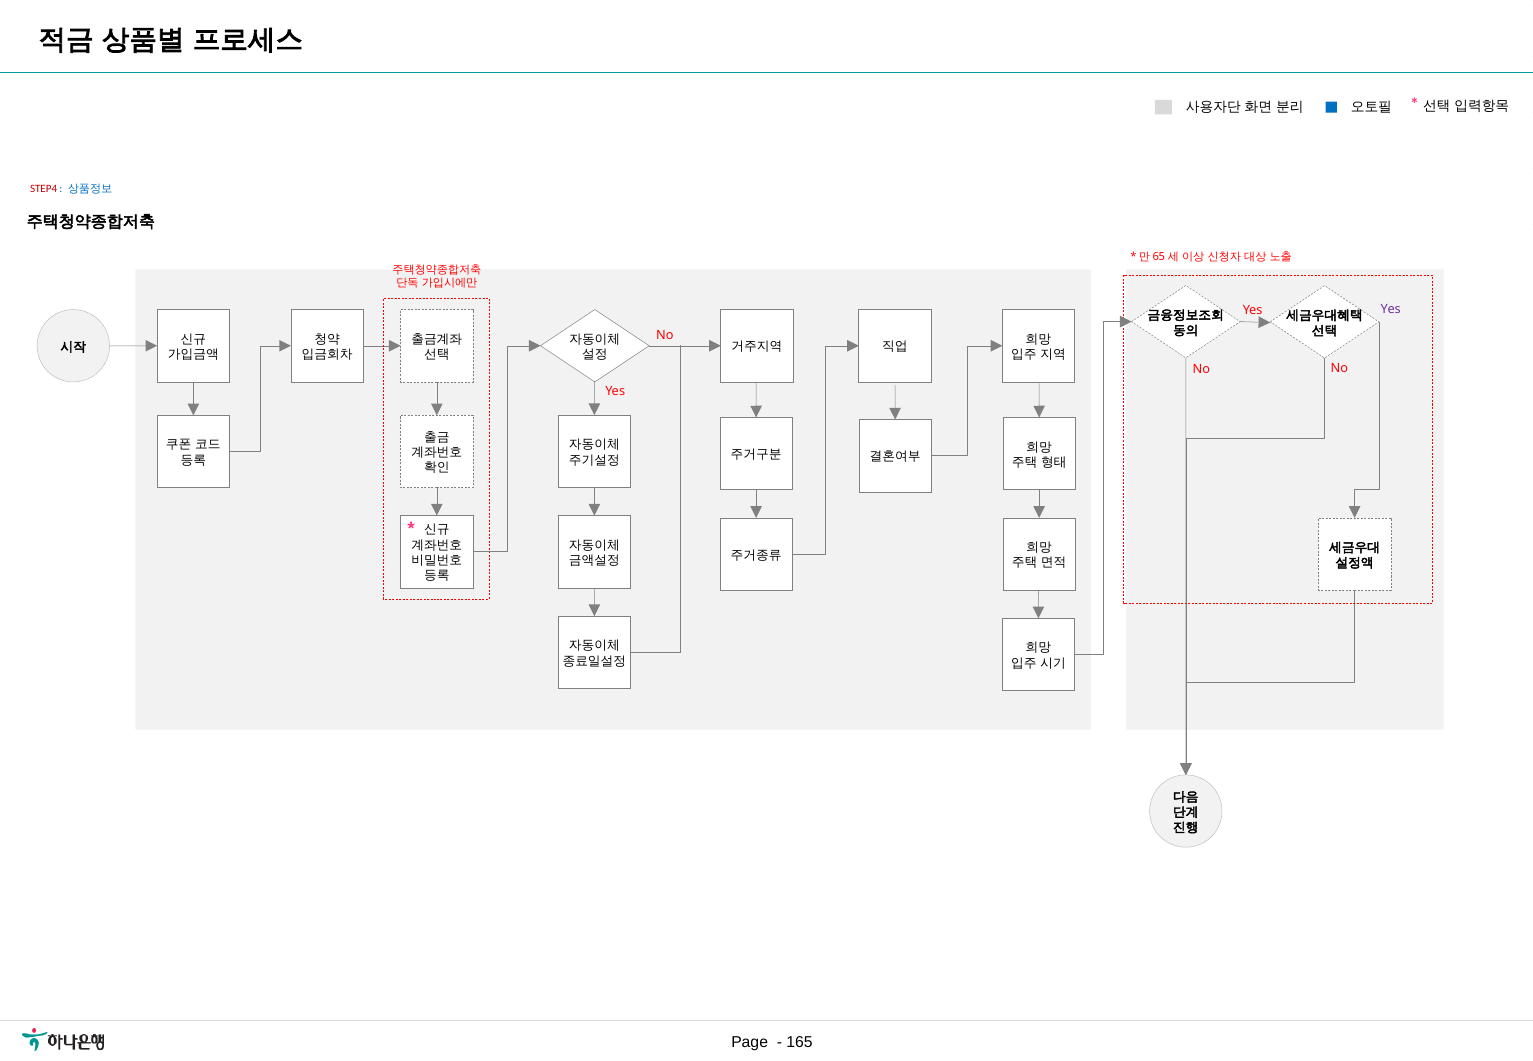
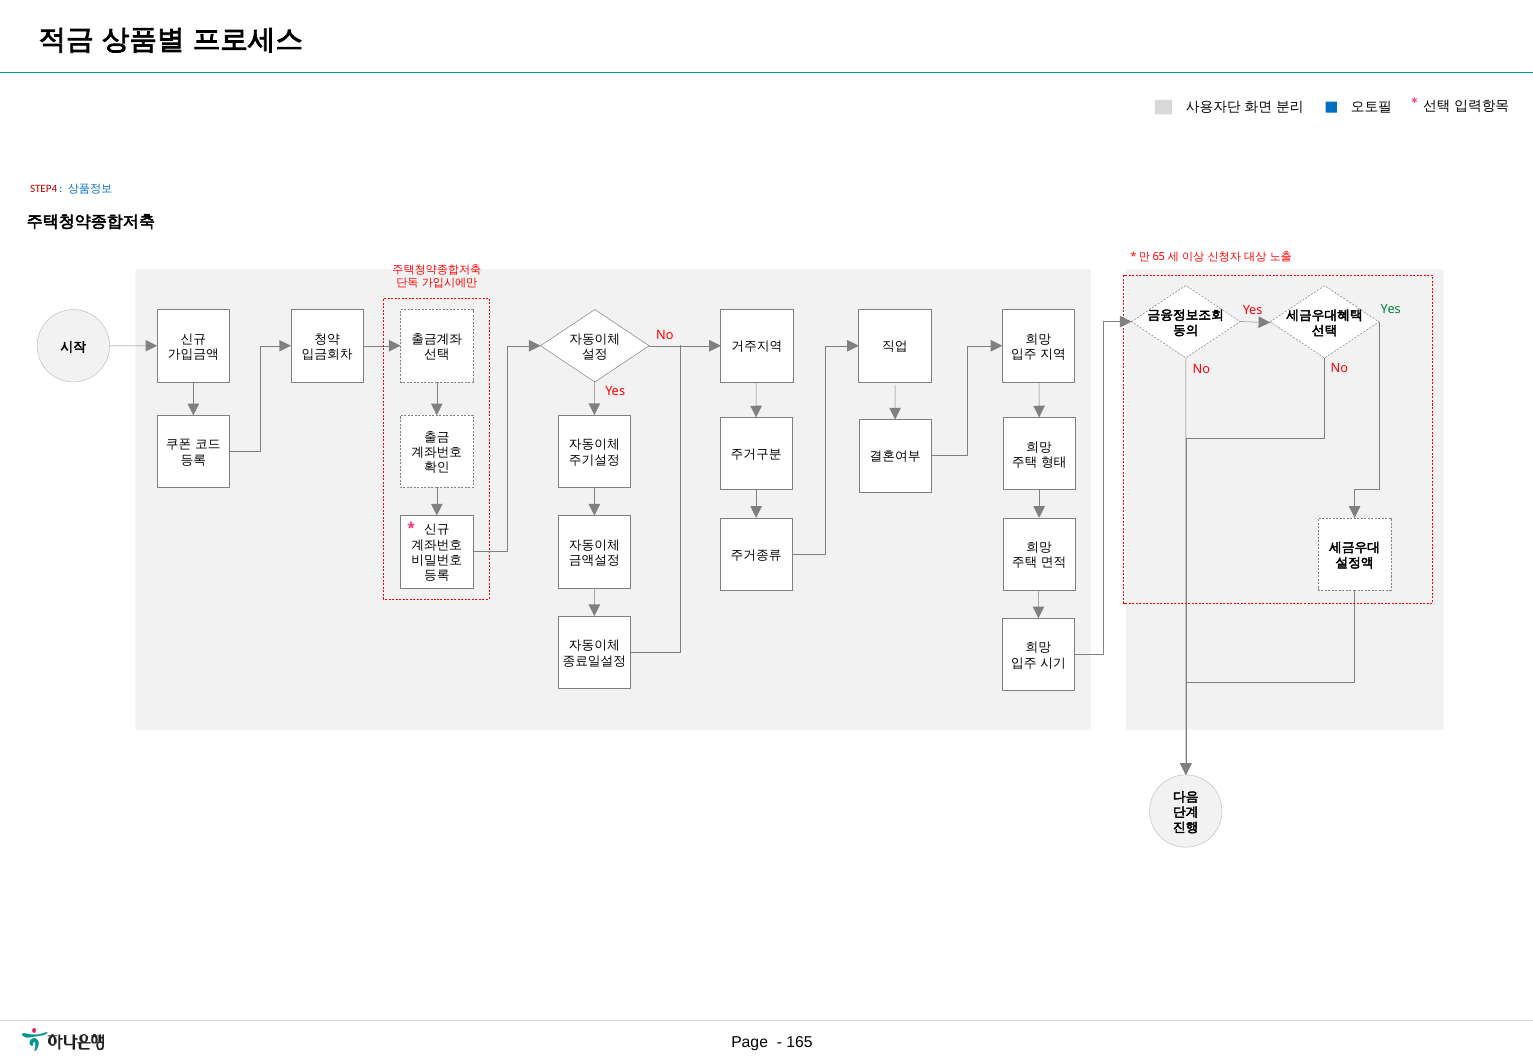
Yes at (1391, 310) colour: purple -> green
